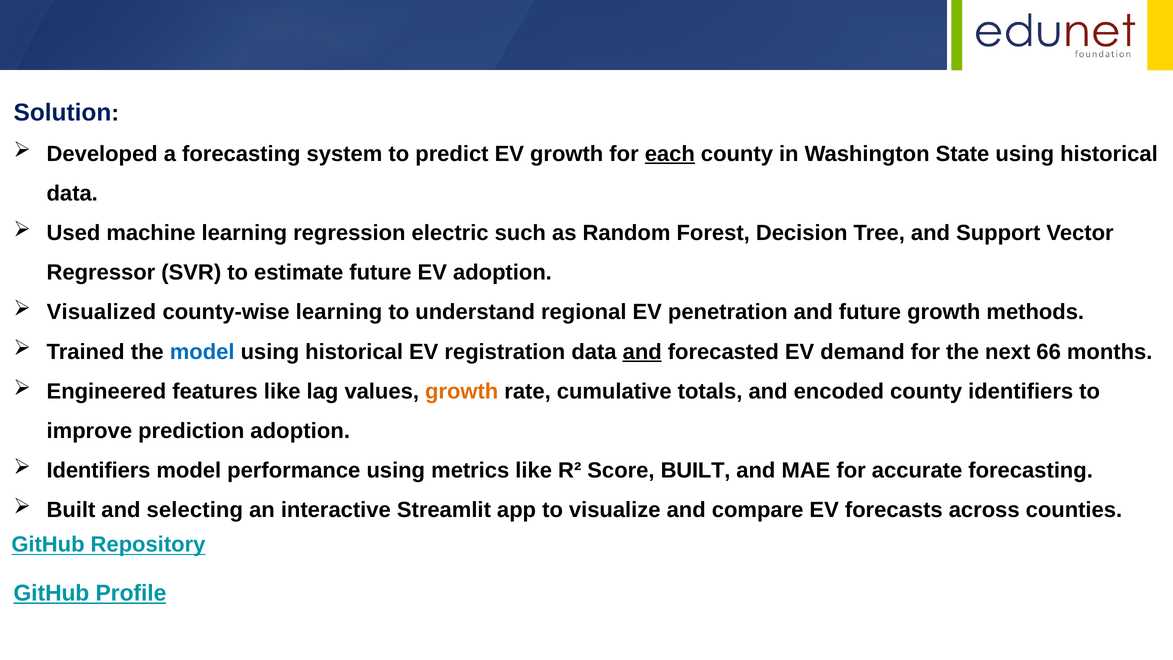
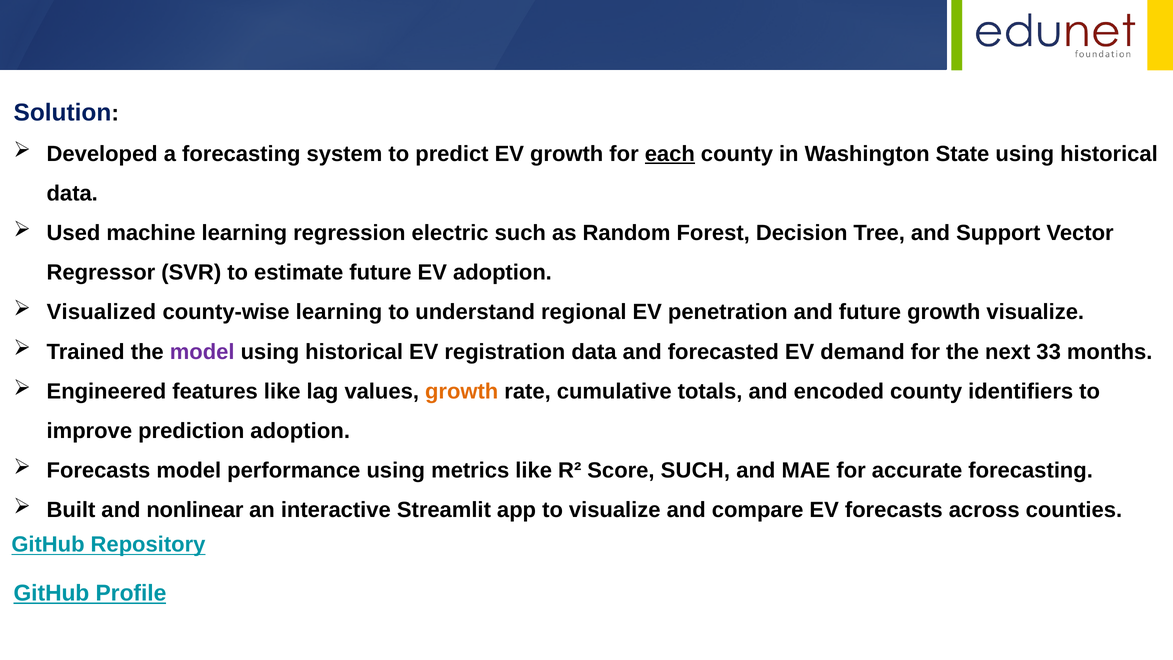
growth methods: methods -> visualize
model at (202, 352) colour: blue -> purple
and at (642, 352) underline: present -> none
66: 66 -> 33
Identifiers at (99, 470): Identifiers -> Forecasts
Score BUILT: BUILT -> SUCH
selecting: selecting -> nonlinear
